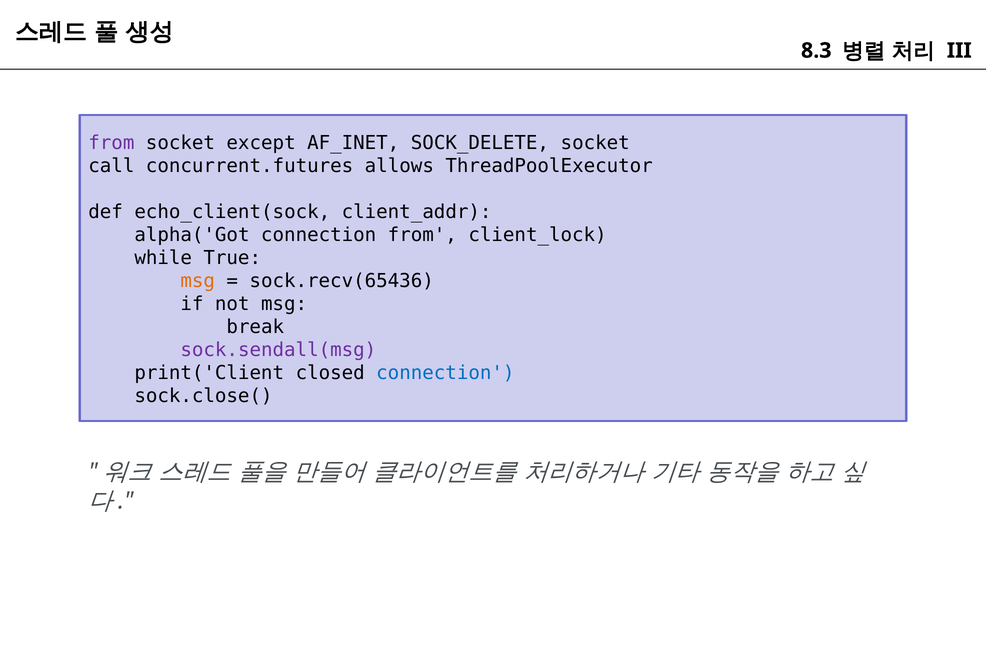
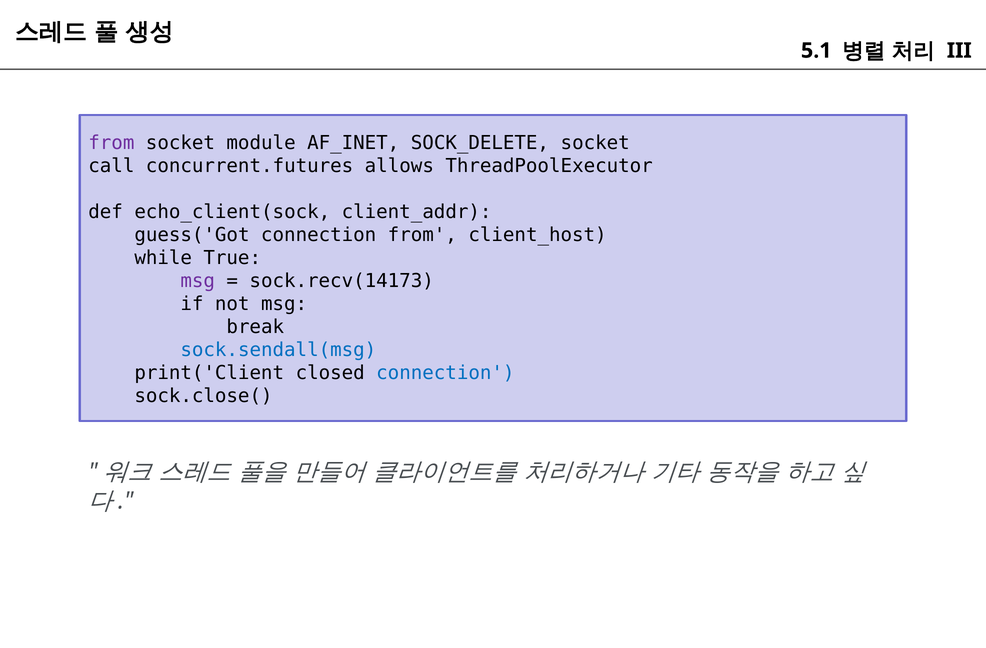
8.3: 8.3 -> 5.1
except: except -> module
alpha('Got: alpha('Got -> guess('Got
client_lock: client_lock -> client_host
msg at (198, 281) colour: orange -> purple
sock.recv(65436: sock.recv(65436 -> sock.recv(14173
sock.sendall(msg colour: purple -> blue
